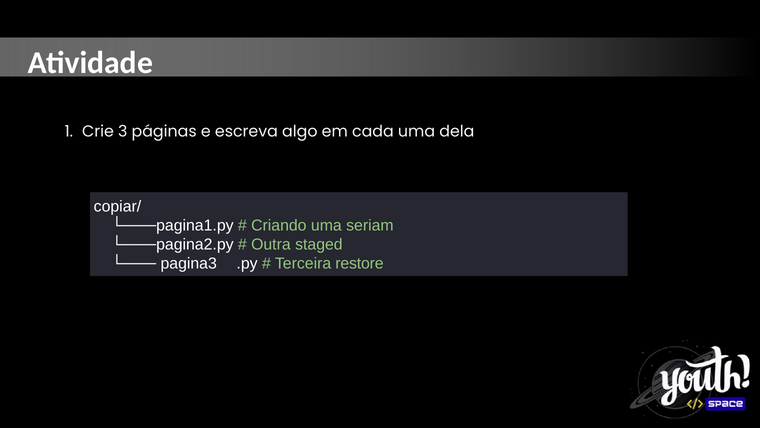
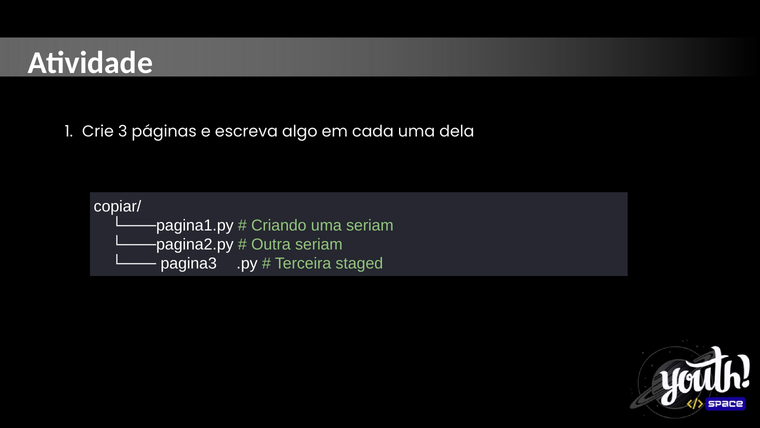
Outra staged: staged -> seriam
restore: restore -> staged
